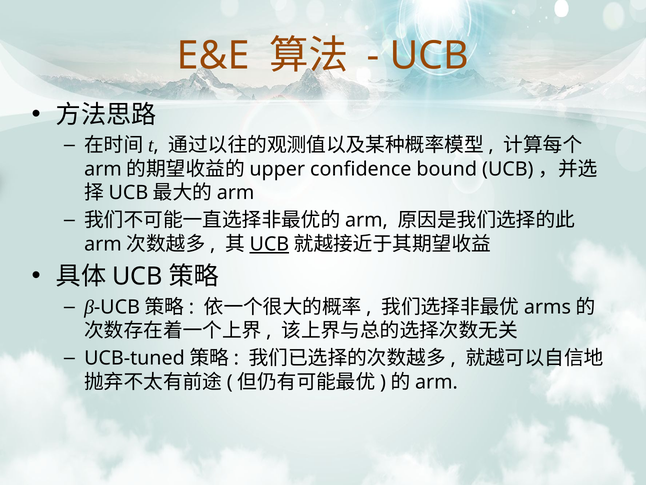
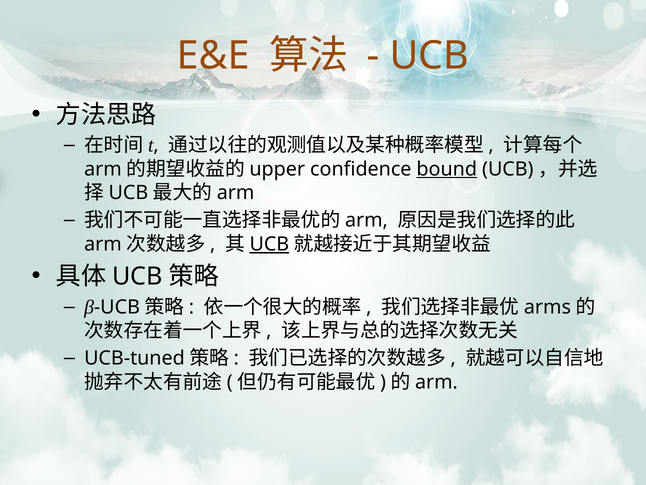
bound underline: none -> present
